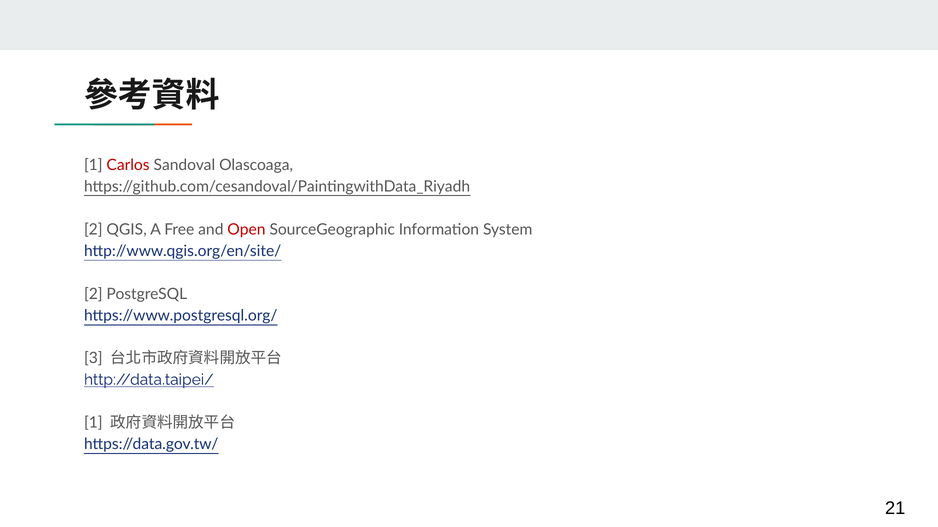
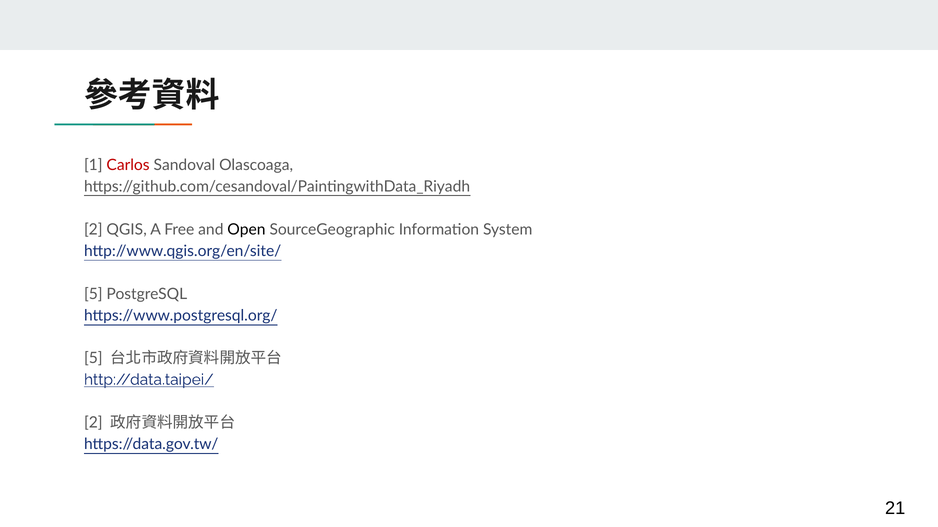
Open colour: red -> black
2 at (93, 295): 2 -> 5
3 at (93, 358): 3 -> 5
1 at (93, 423): 1 -> 2
